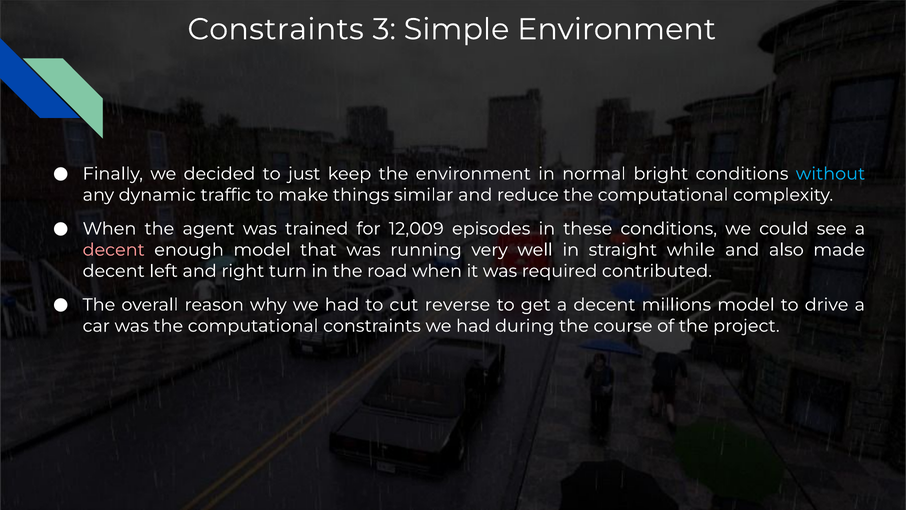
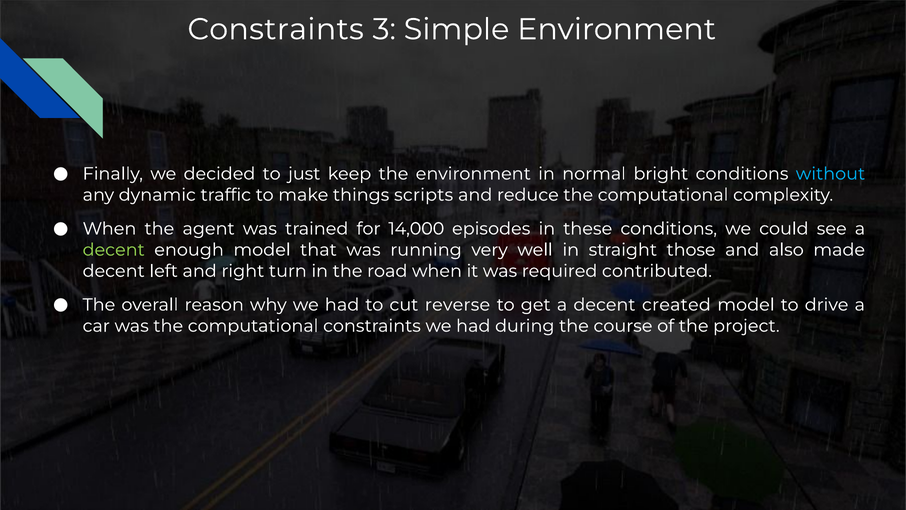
similar: similar -> scripts
12,009: 12,009 -> 14,000
decent at (114, 250) colour: pink -> light green
while: while -> those
millions: millions -> created
